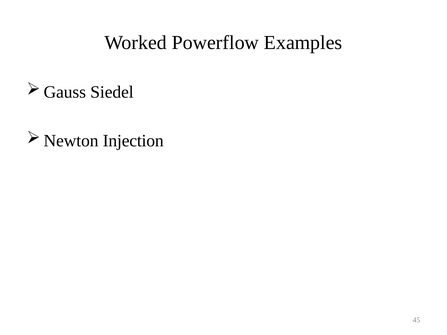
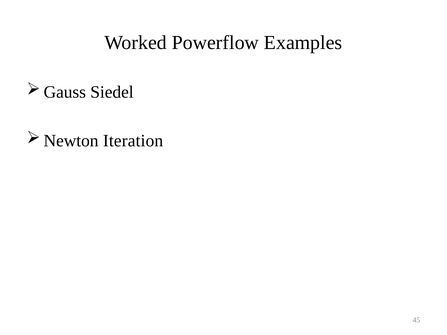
Injection: Injection -> Iteration
